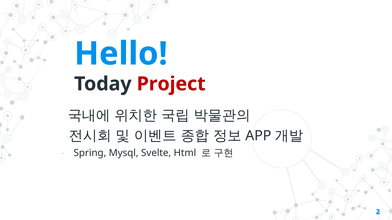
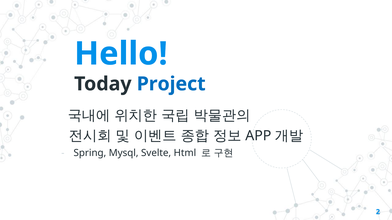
Project colour: red -> blue
